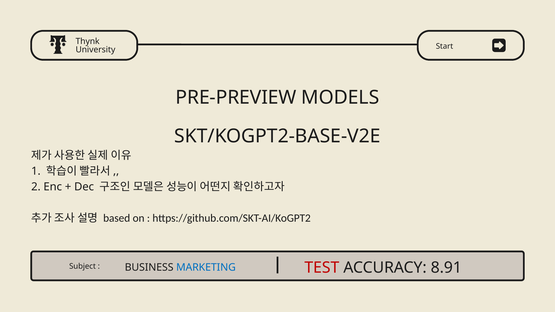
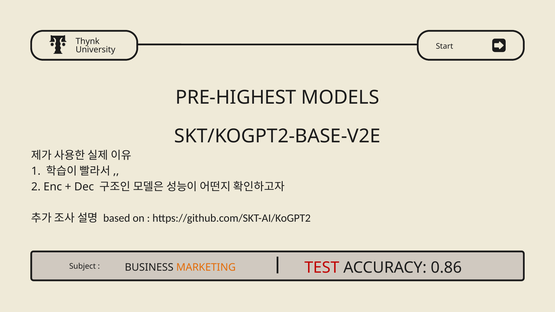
PRE-PREVIEW: PRE-PREVIEW -> PRE-HIGHEST
8.91: 8.91 -> 0.86
MARKETING colour: blue -> orange
